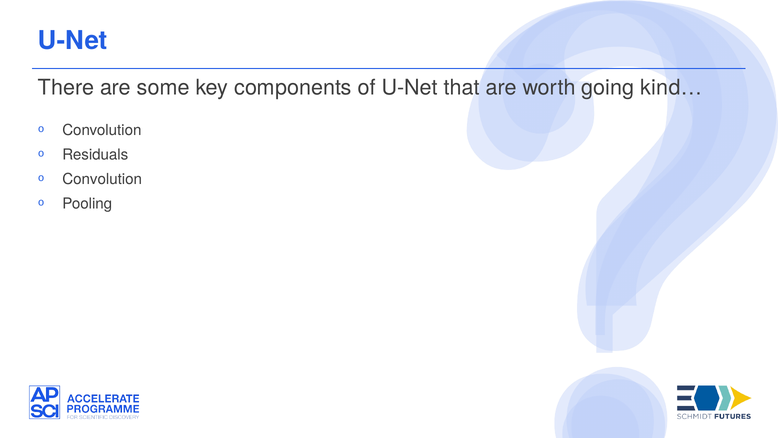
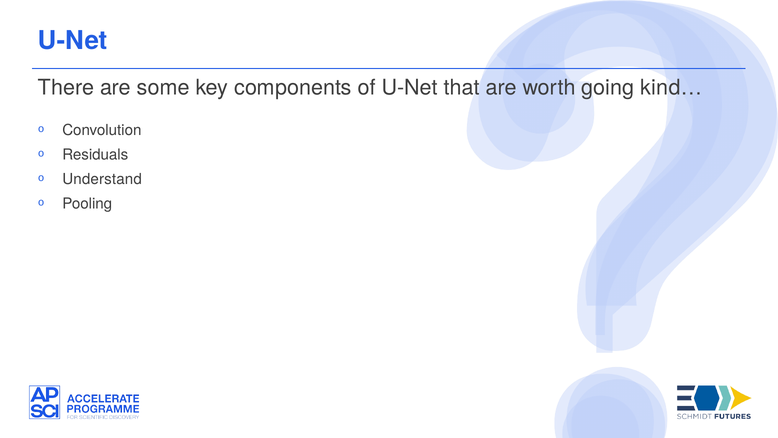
Convolution at (102, 179): Convolution -> Understand
